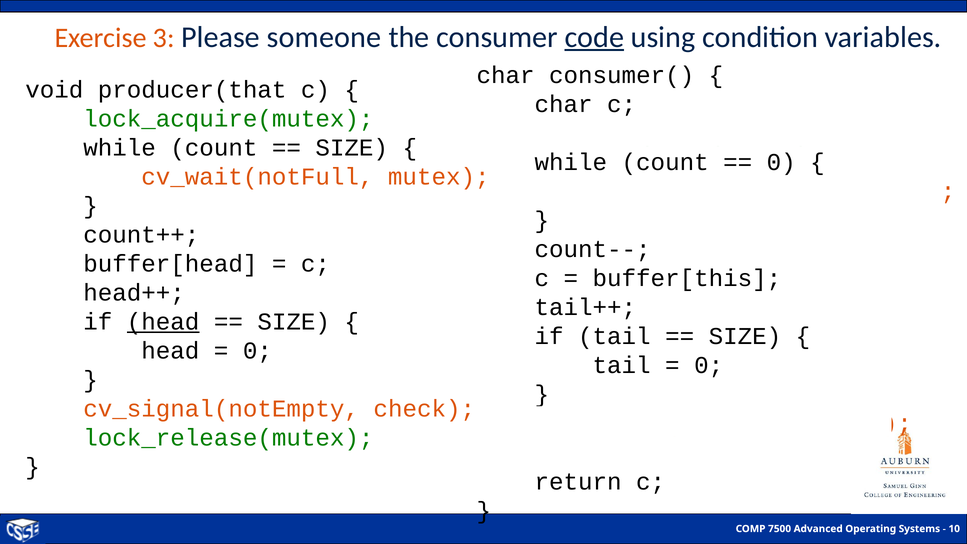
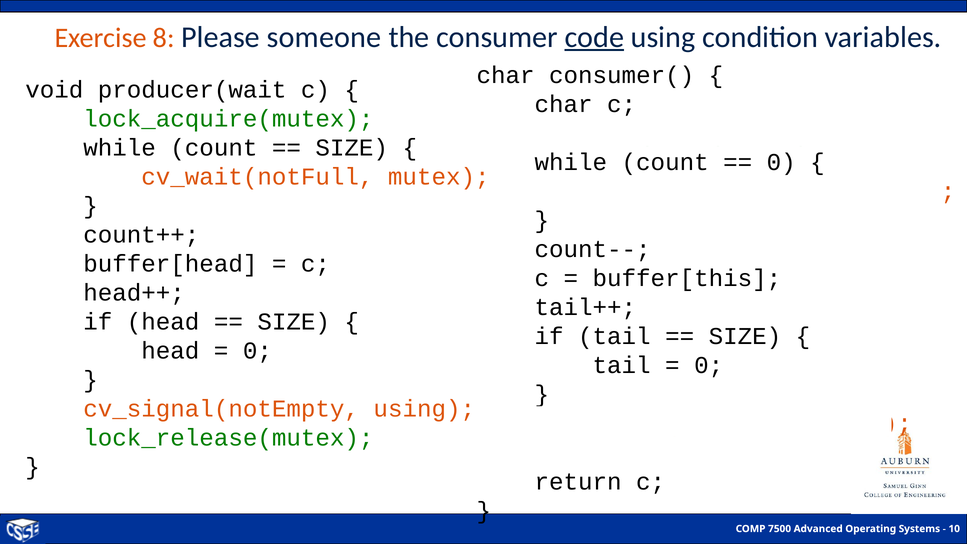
3: 3 -> 8
producer(that: producer(that -> producer(wait
head at (163, 322) underline: present -> none
cv_signal(notEmpty check: check -> using
